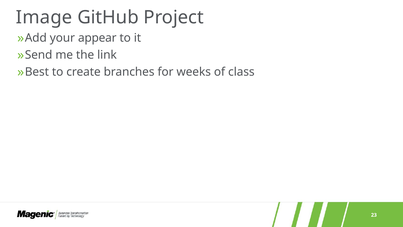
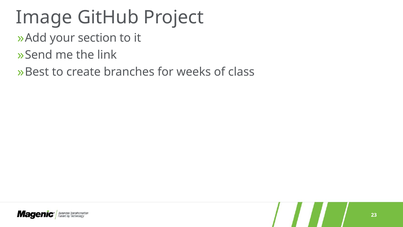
appear: appear -> section
